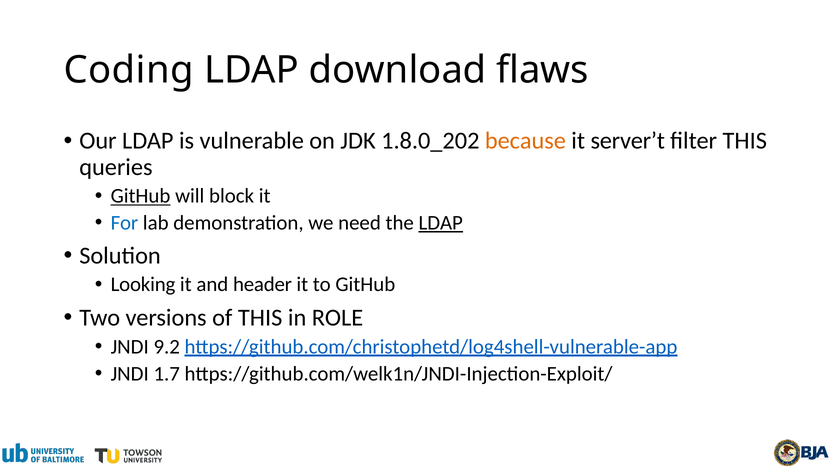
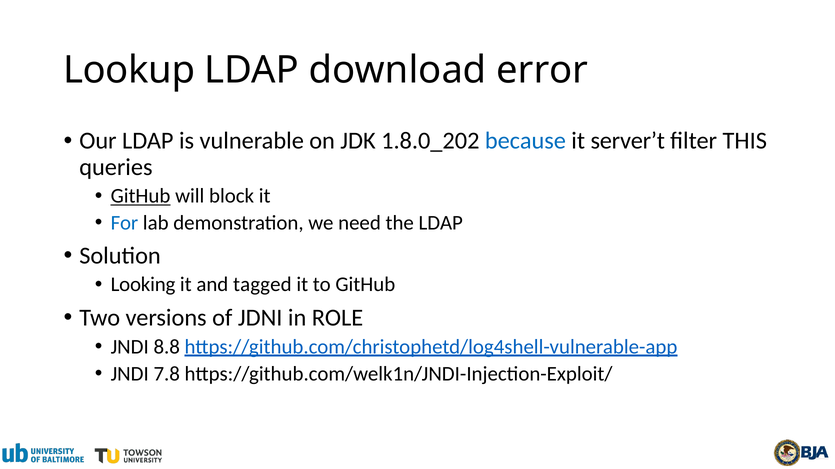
Coding: Coding -> Lookup
flaws: flaws -> error
because colour: orange -> blue
LDAP at (441, 223) underline: present -> none
header: header -> tagged
of THIS: THIS -> JDNI
9.2: 9.2 -> 8.8
1.7: 1.7 -> 7.8
